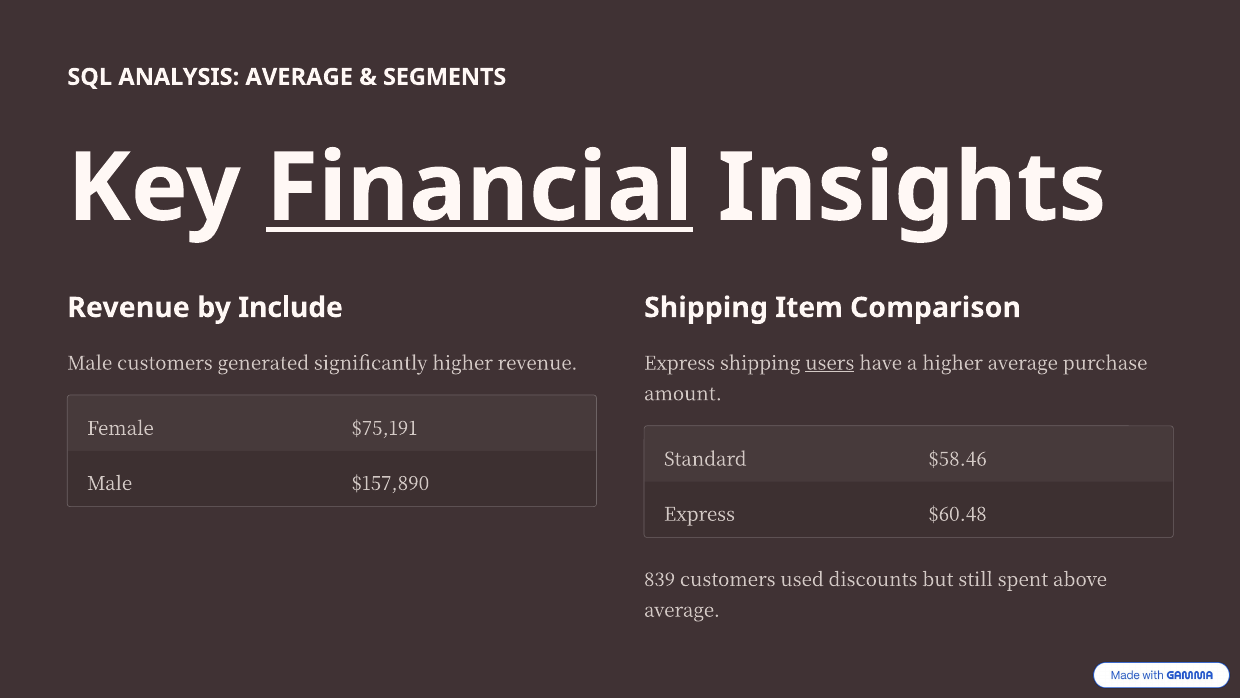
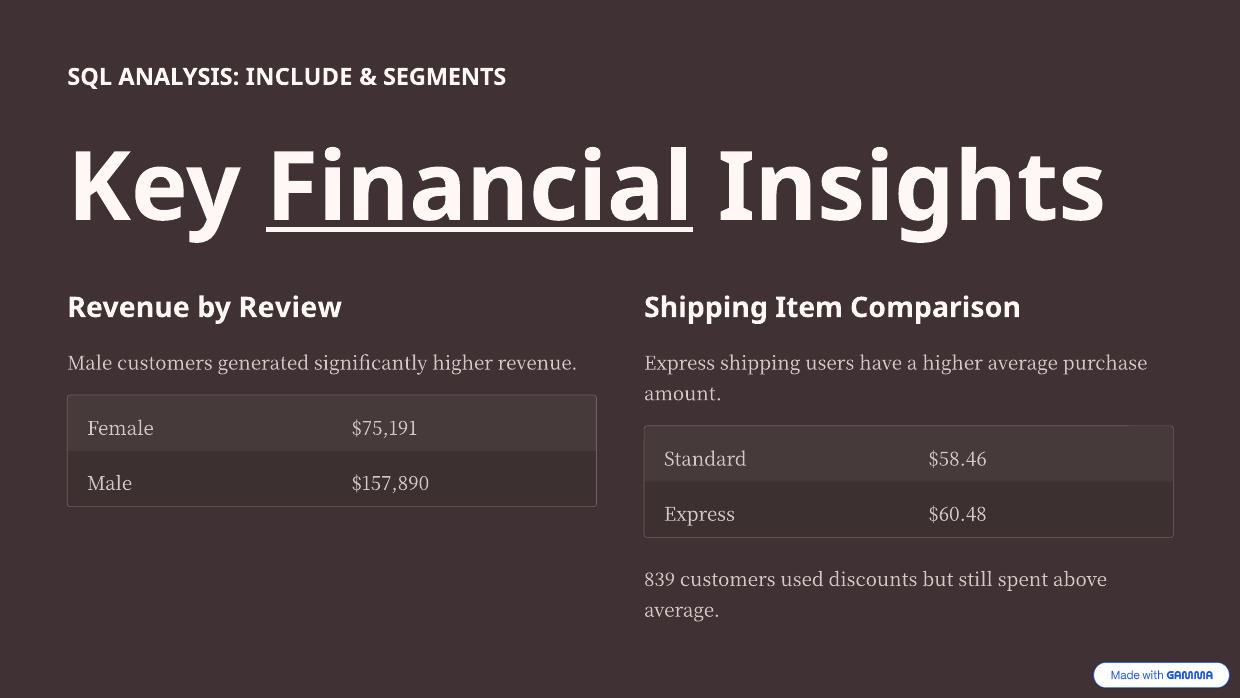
ANALYSIS AVERAGE: AVERAGE -> INCLUDE
Include: Include -> Review
users underline: present -> none
